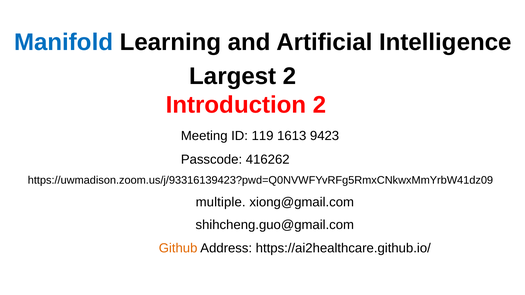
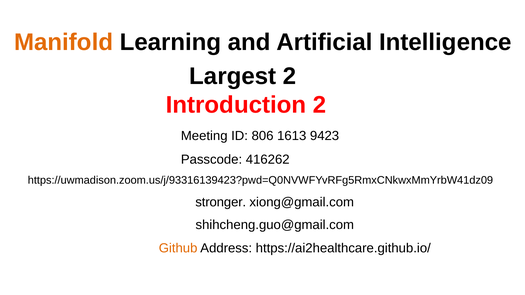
Manifold colour: blue -> orange
119: 119 -> 806
multiple: multiple -> stronger
